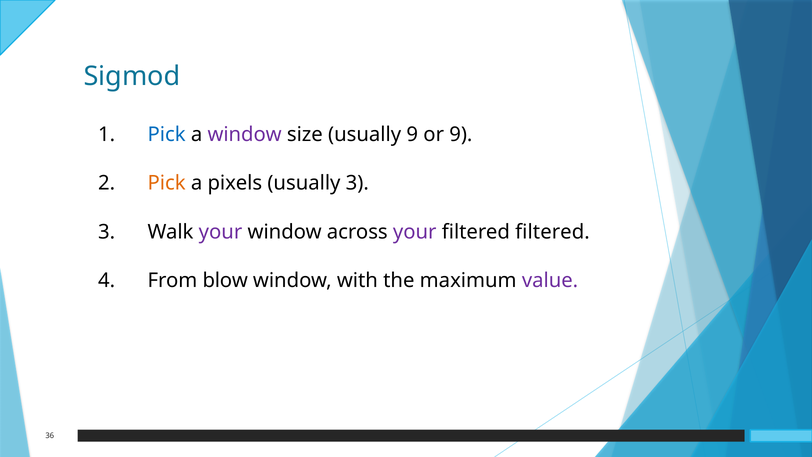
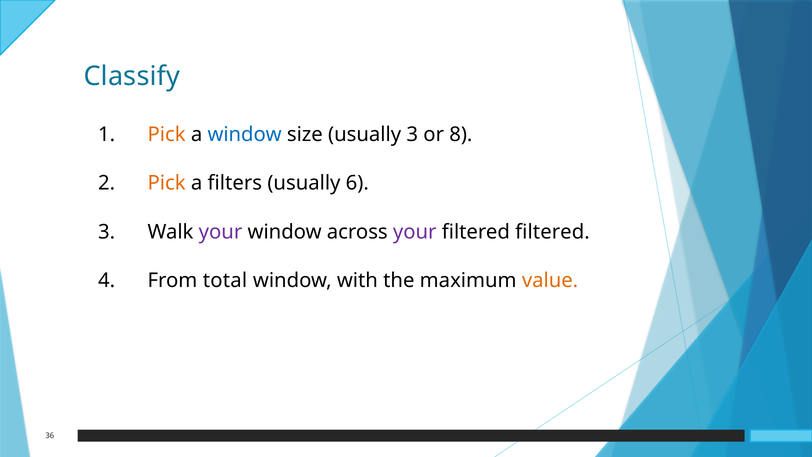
Sigmod: Sigmod -> Classify
Pick at (167, 134) colour: blue -> orange
window at (245, 134) colour: purple -> blue
usually 9: 9 -> 3
or 9: 9 -> 8
pixels: pixels -> filters
usually 3: 3 -> 6
blow: blow -> total
value colour: purple -> orange
